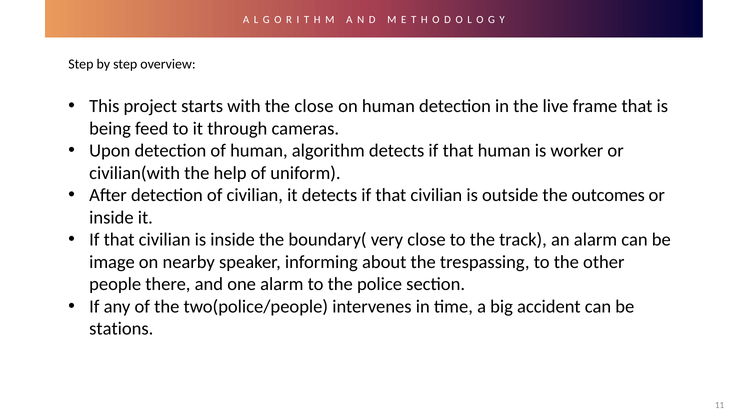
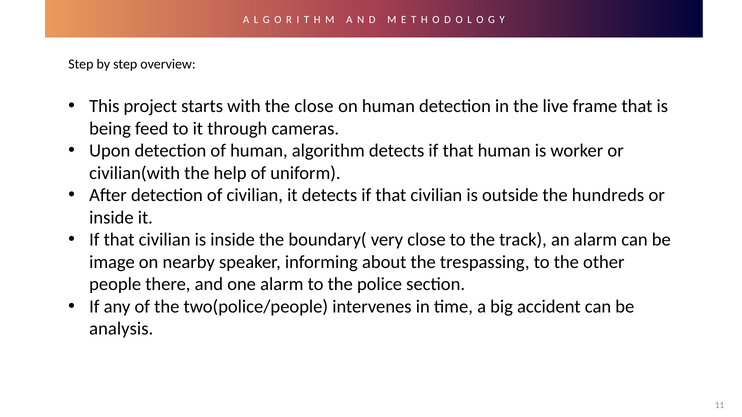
outcomes: outcomes -> hundreds
stations: stations -> analysis
